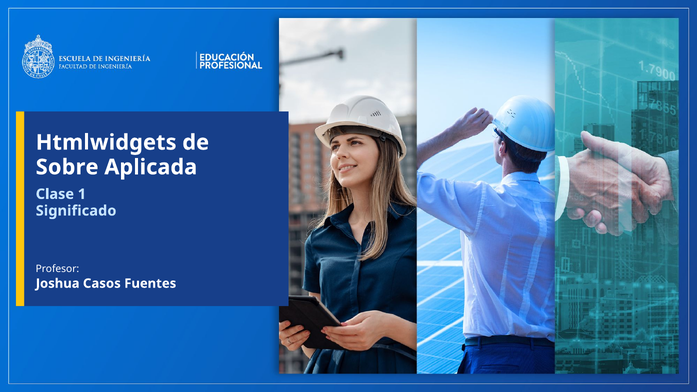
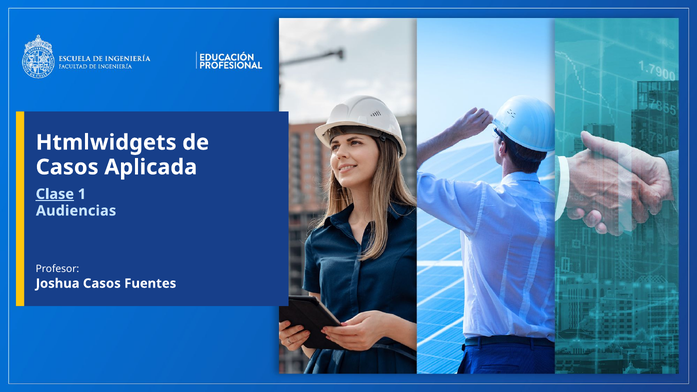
Sobre at (67, 167): Sobre -> Casos
Clase underline: none -> present
Significado: Significado -> Audiencias
